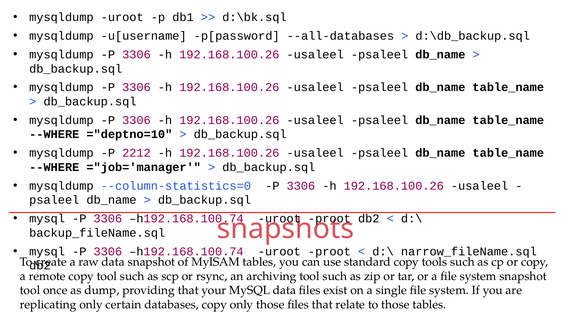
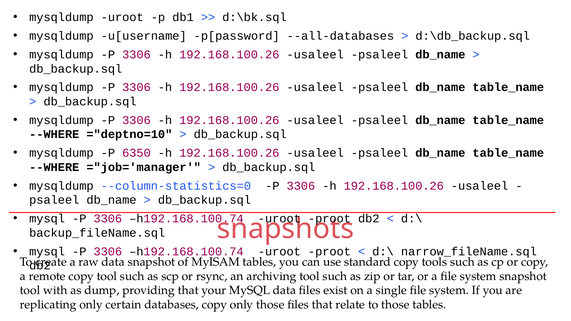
2212: 2212 -> 6350
once: once -> with
